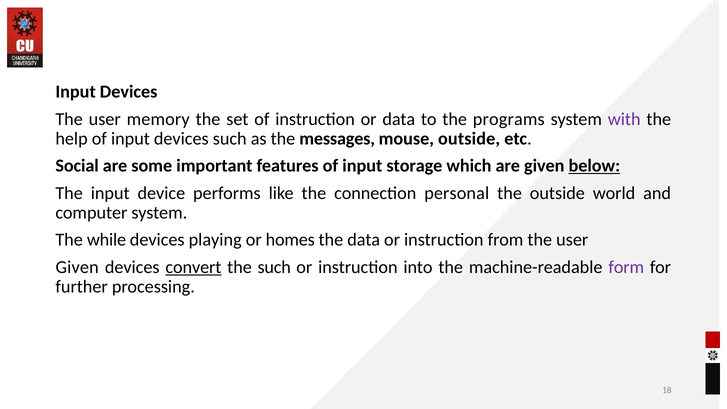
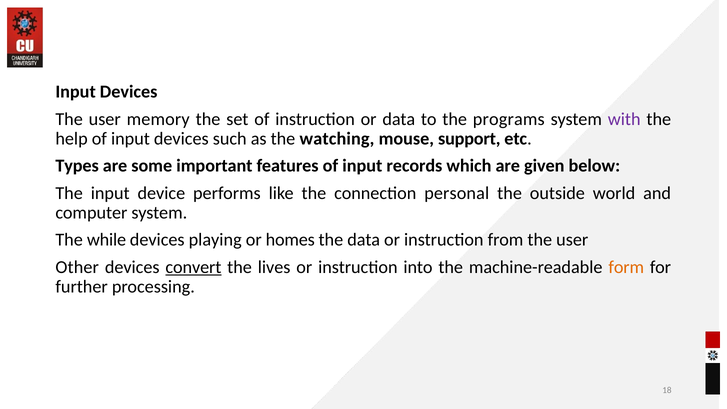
messages: messages -> watching
mouse outside: outside -> support
Social: Social -> Types
storage: storage -> records
below underline: present -> none
Given at (77, 267): Given -> Other
the such: such -> lives
form colour: purple -> orange
